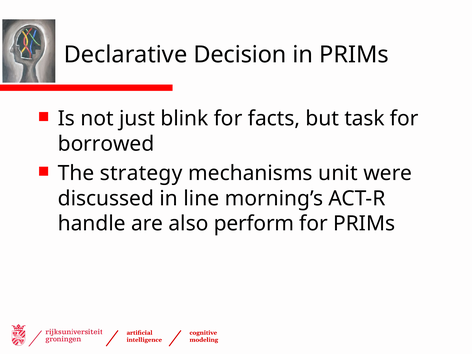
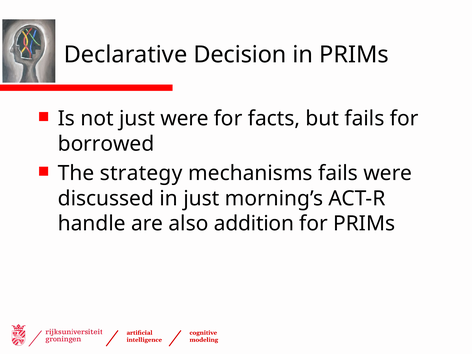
just blink: blink -> were
but task: task -> fails
mechanisms unit: unit -> fails
in line: line -> just
perform: perform -> addition
